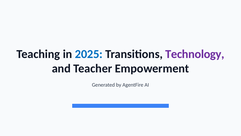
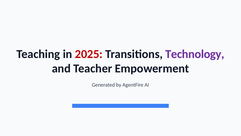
2025 colour: blue -> red
